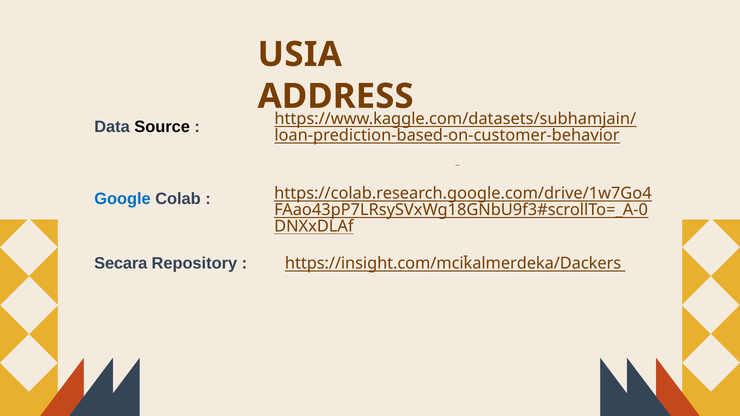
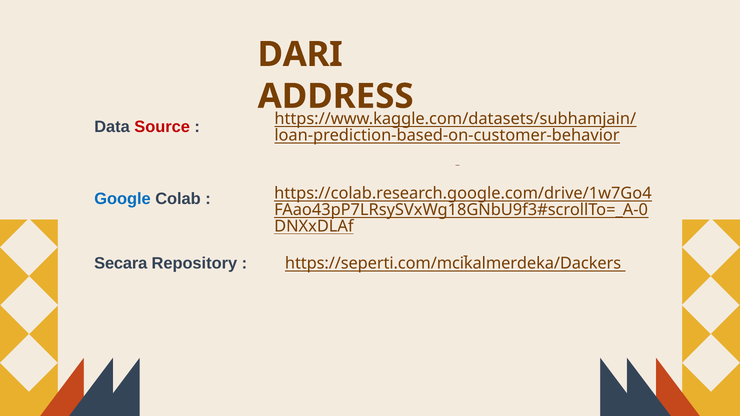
USIA: USIA -> DARI
Source colour: black -> red
https://insight.com/mcikalmerdeka/Dackers: https://insight.com/mcikalmerdeka/Dackers -> https://seperti.com/mcikalmerdeka/Dackers
